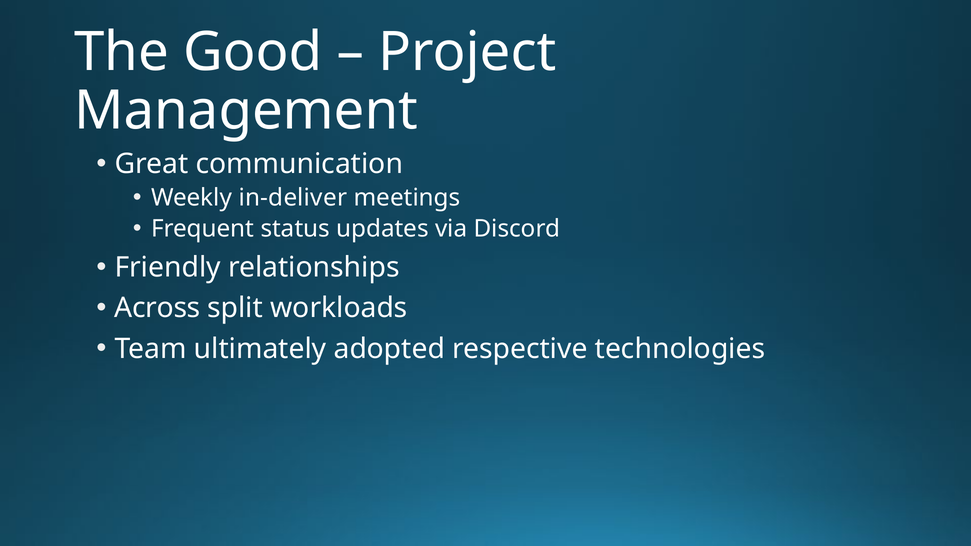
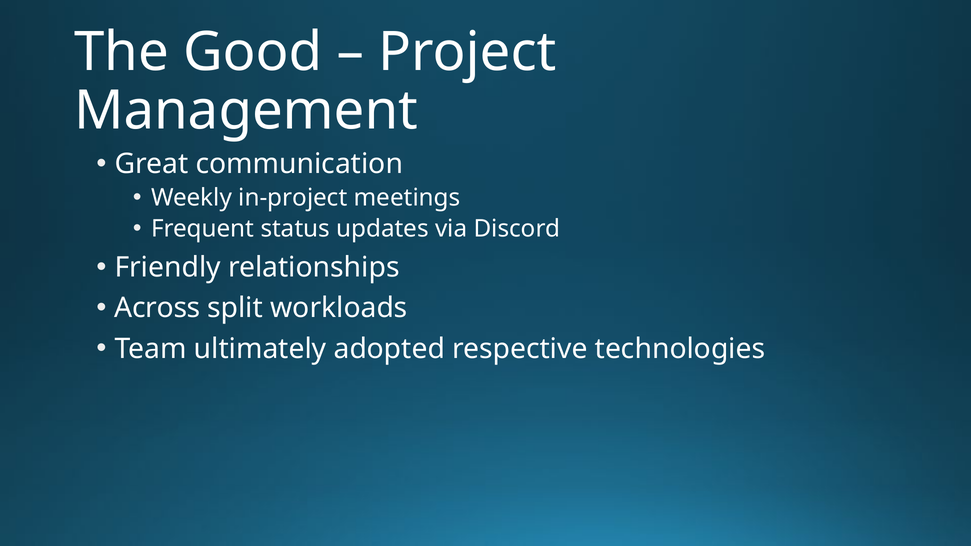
in-deliver: in-deliver -> in-project
